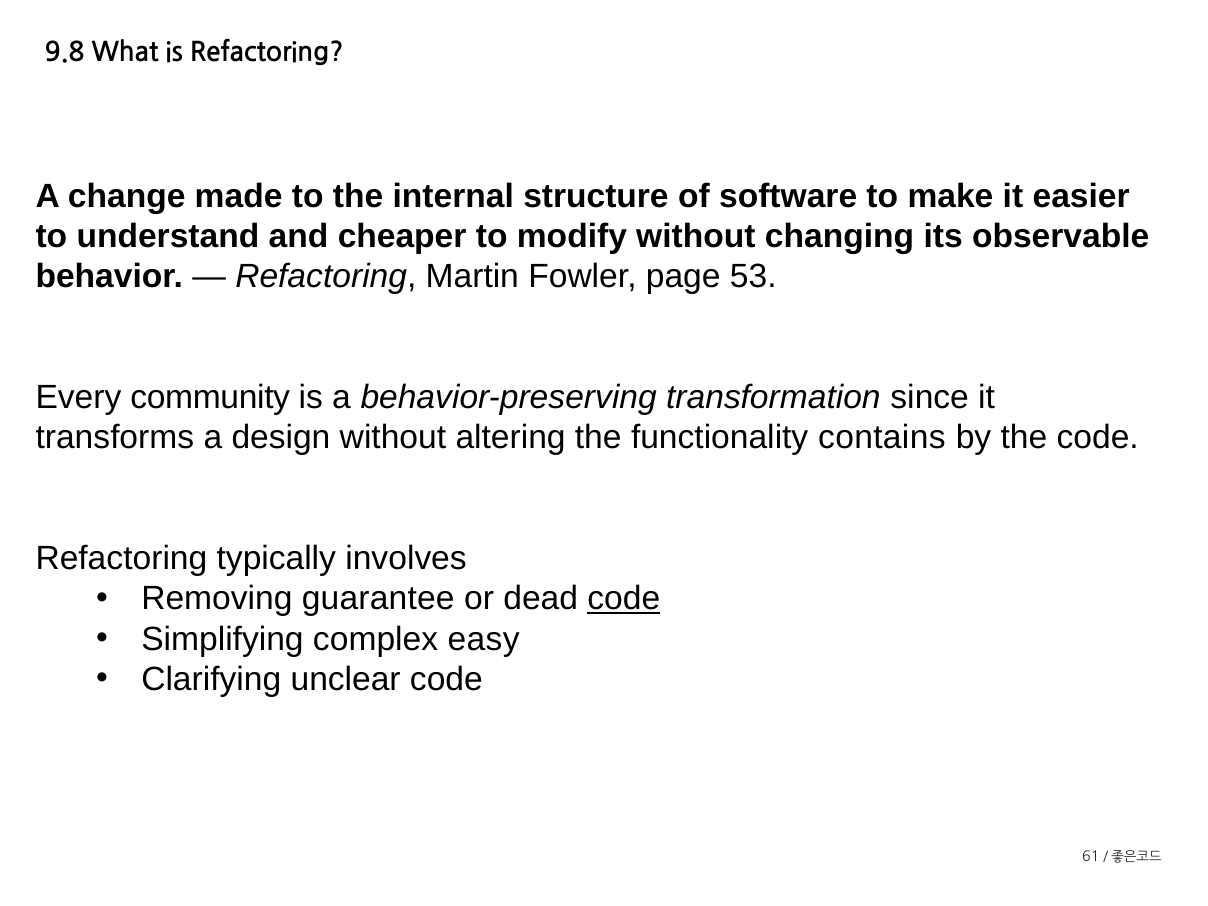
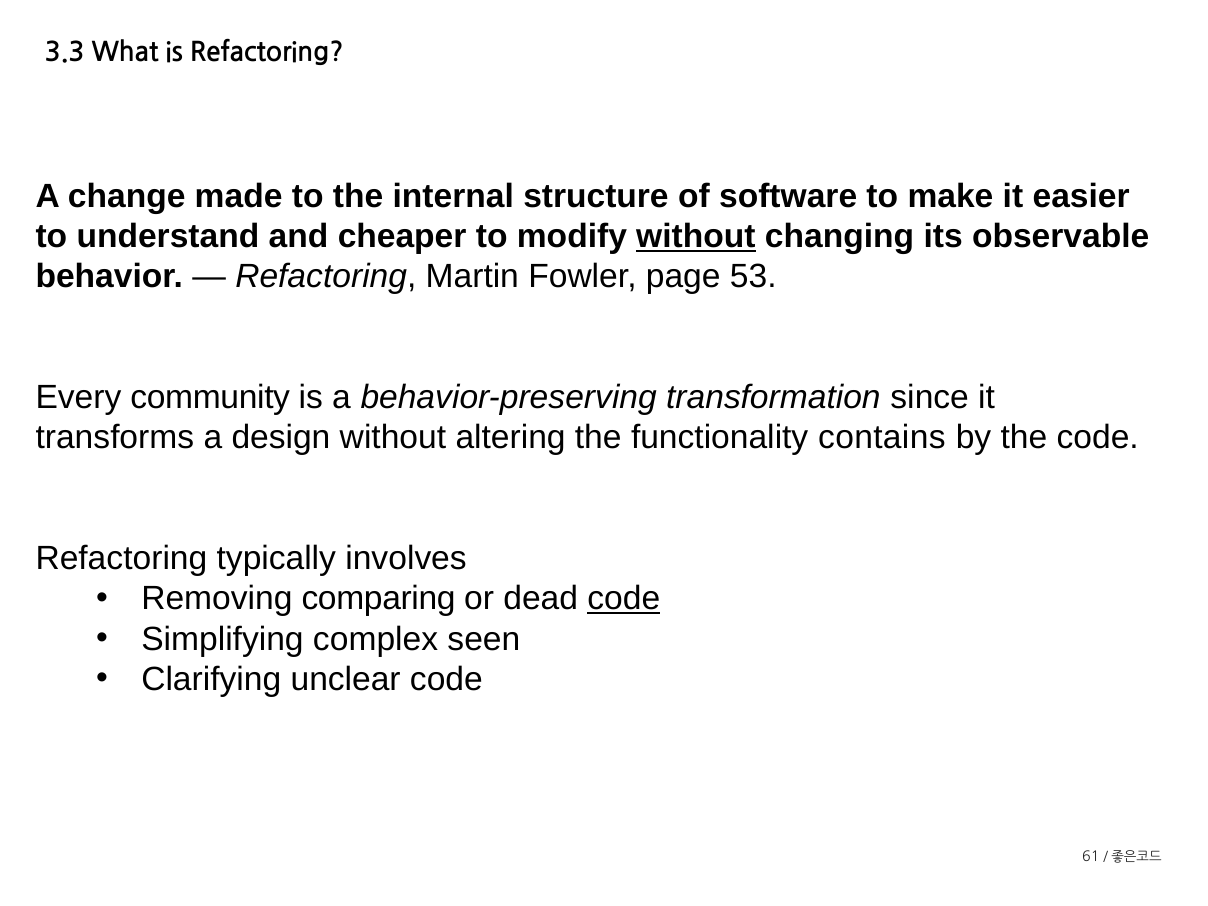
9.8: 9.8 -> 3.3
without at (696, 236) underline: none -> present
guarantee: guarantee -> comparing
easy: easy -> seen
